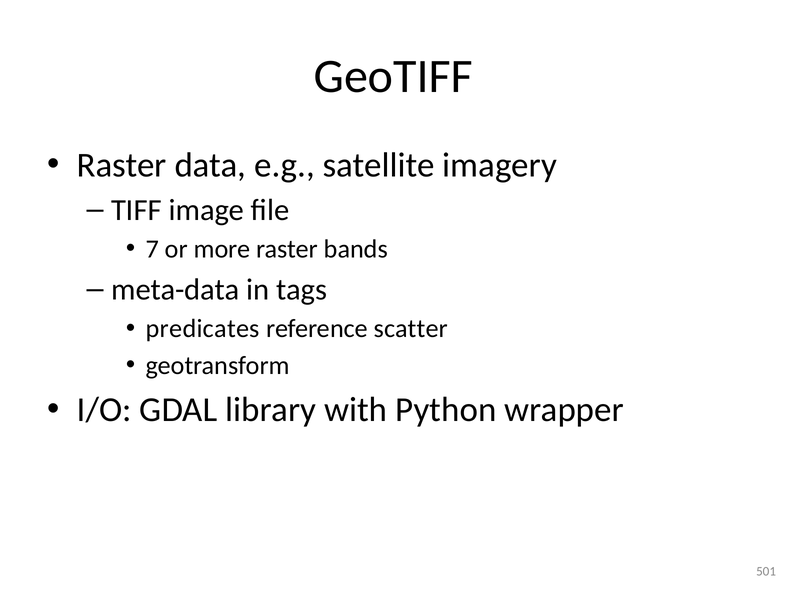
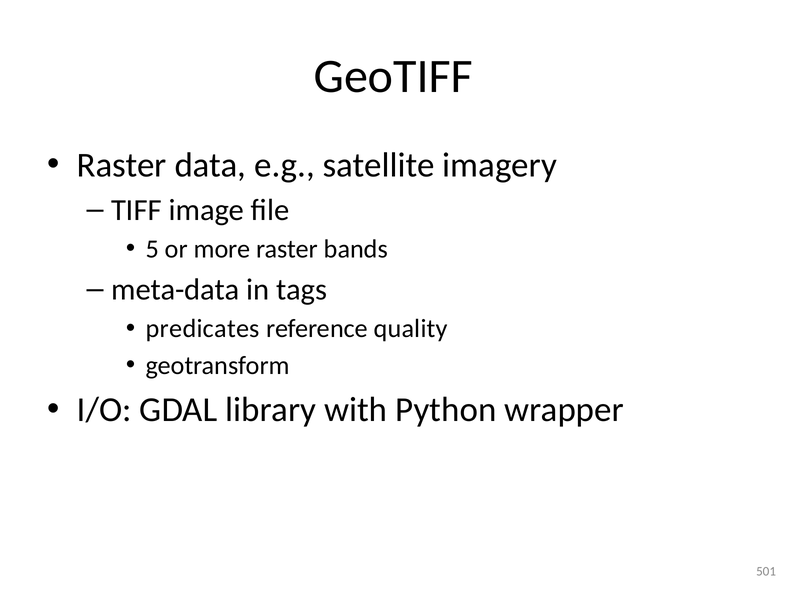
7: 7 -> 5
scatter: scatter -> quality
